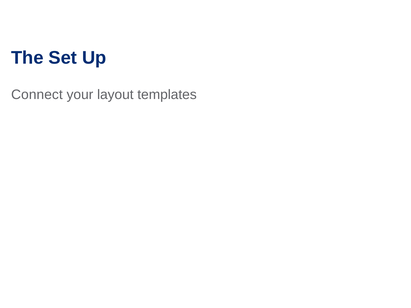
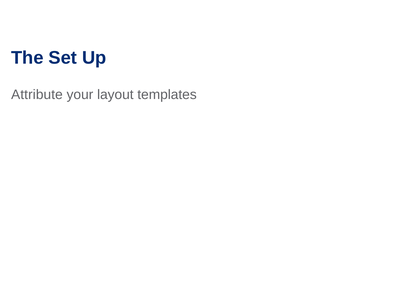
Connect: Connect -> Attribute
